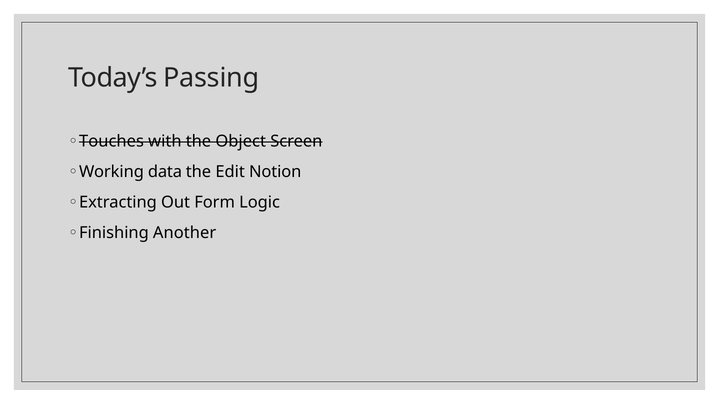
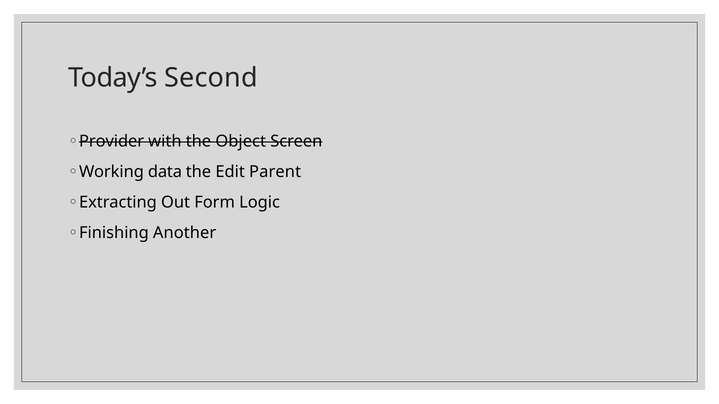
Passing: Passing -> Second
Touches: Touches -> Provider
Notion: Notion -> Parent
